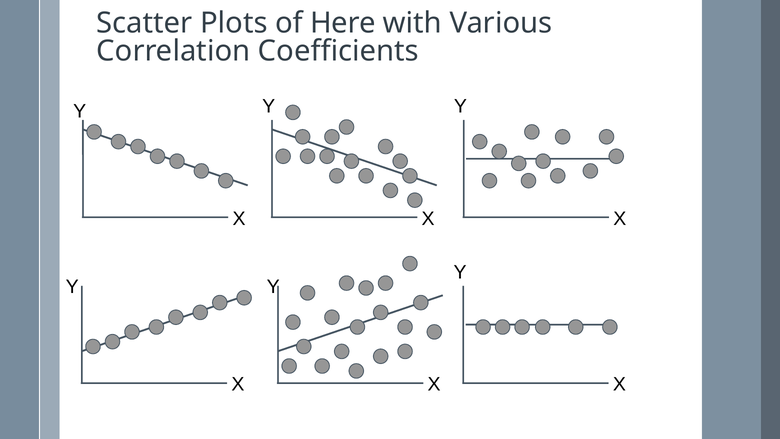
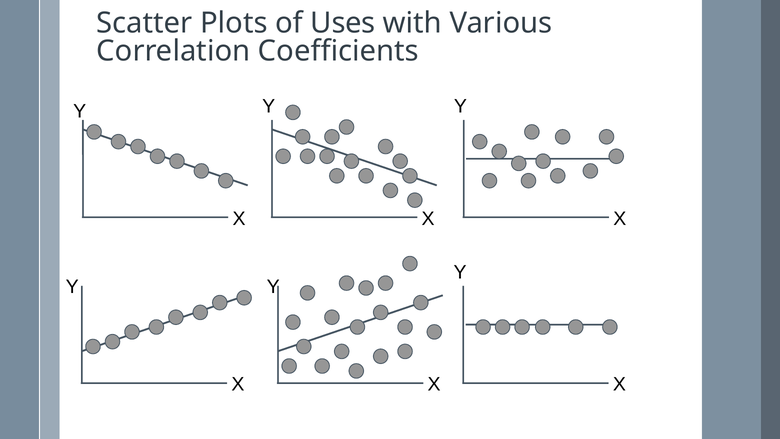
Here: Here -> Uses
